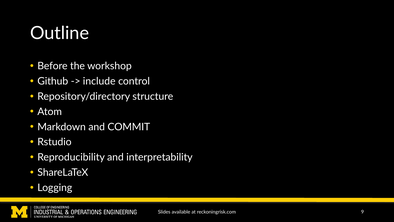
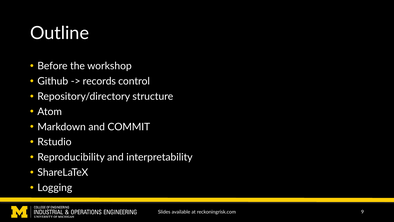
include: include -> records
